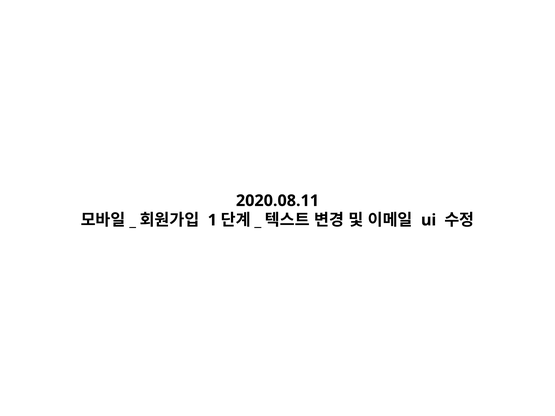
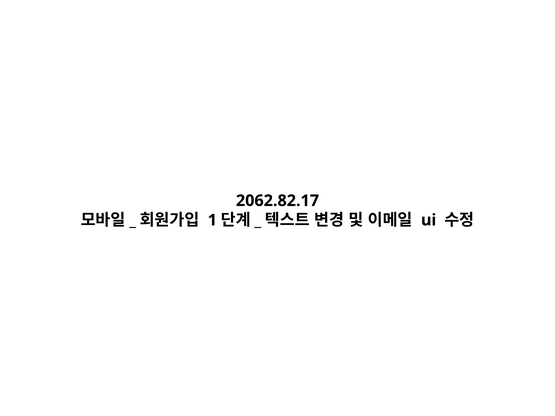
2020.08.11: 2020.08.11 -> 2062.82.17
